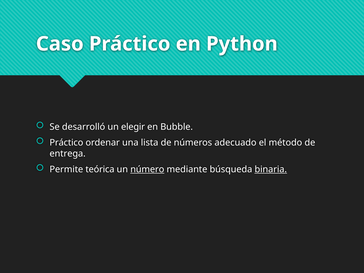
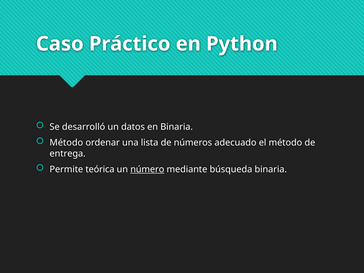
elegir: elegir -> datos
en Bubble: Bubble -> Binaria
Práctico at (66, 143): Práctico -> Método
binaria at (271, 169) underline: present -> none
